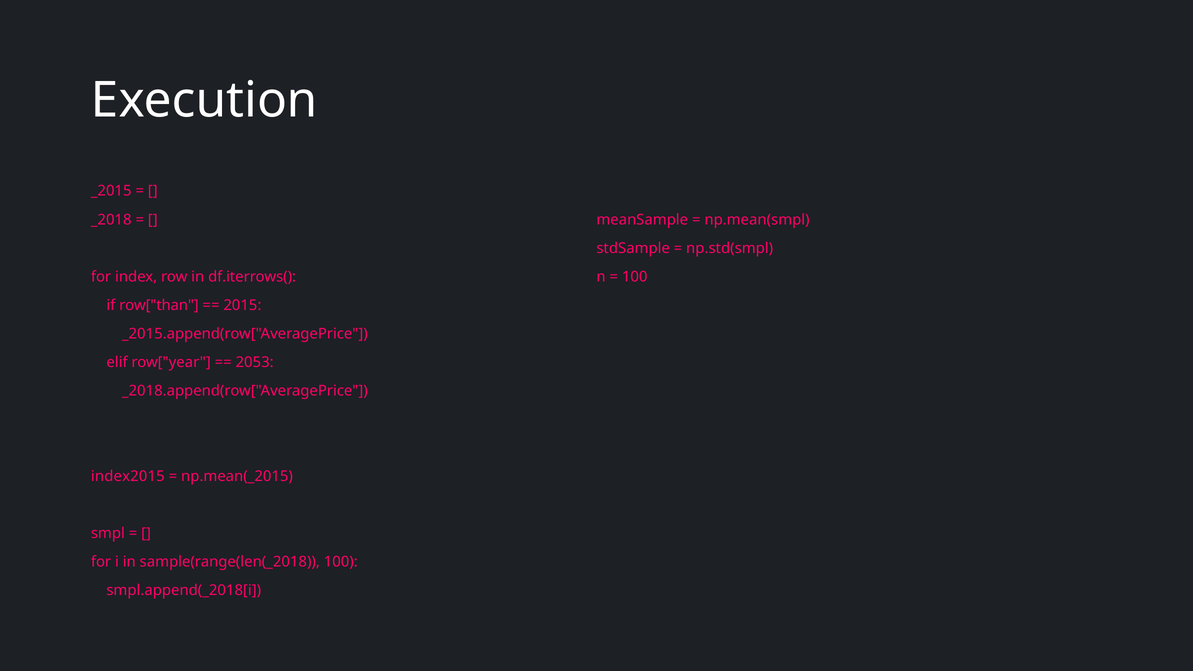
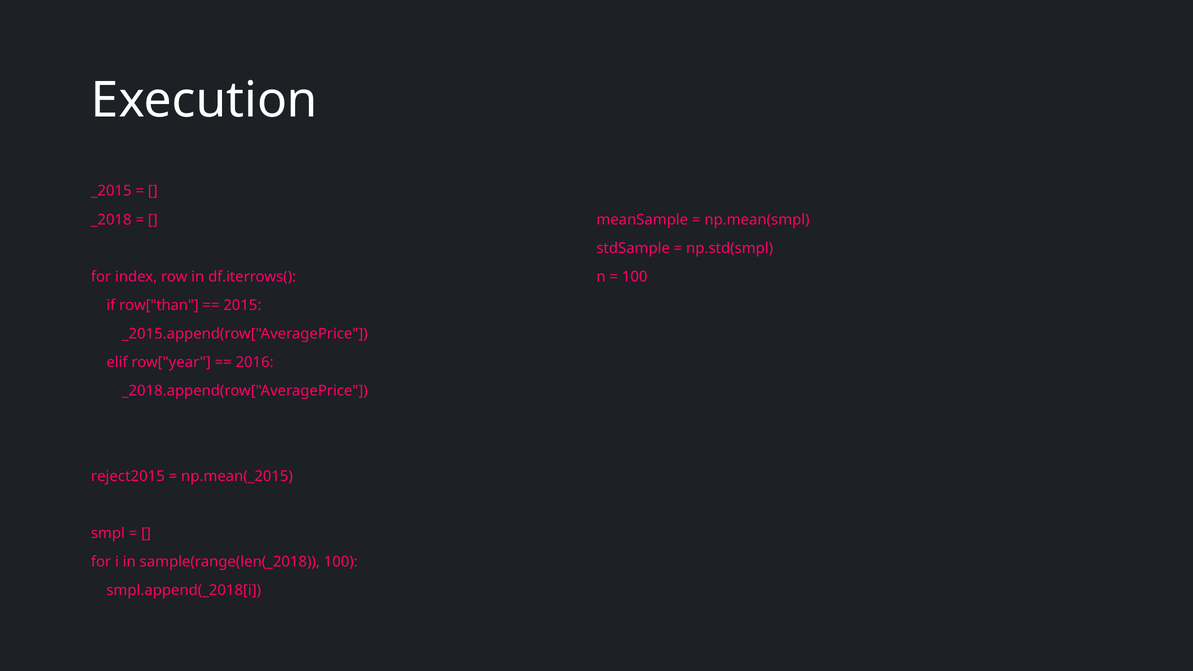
2053: 2053 -> 2016
index2015: index2015 -> reject2015
